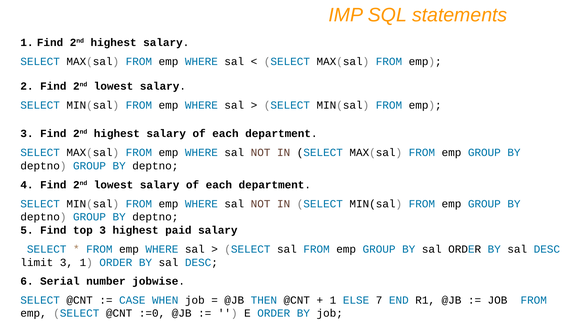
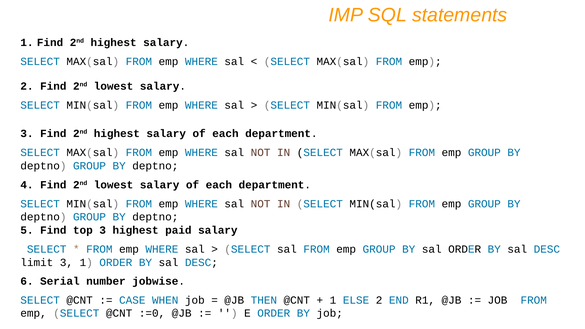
ELSE 7: 7 -> 2
